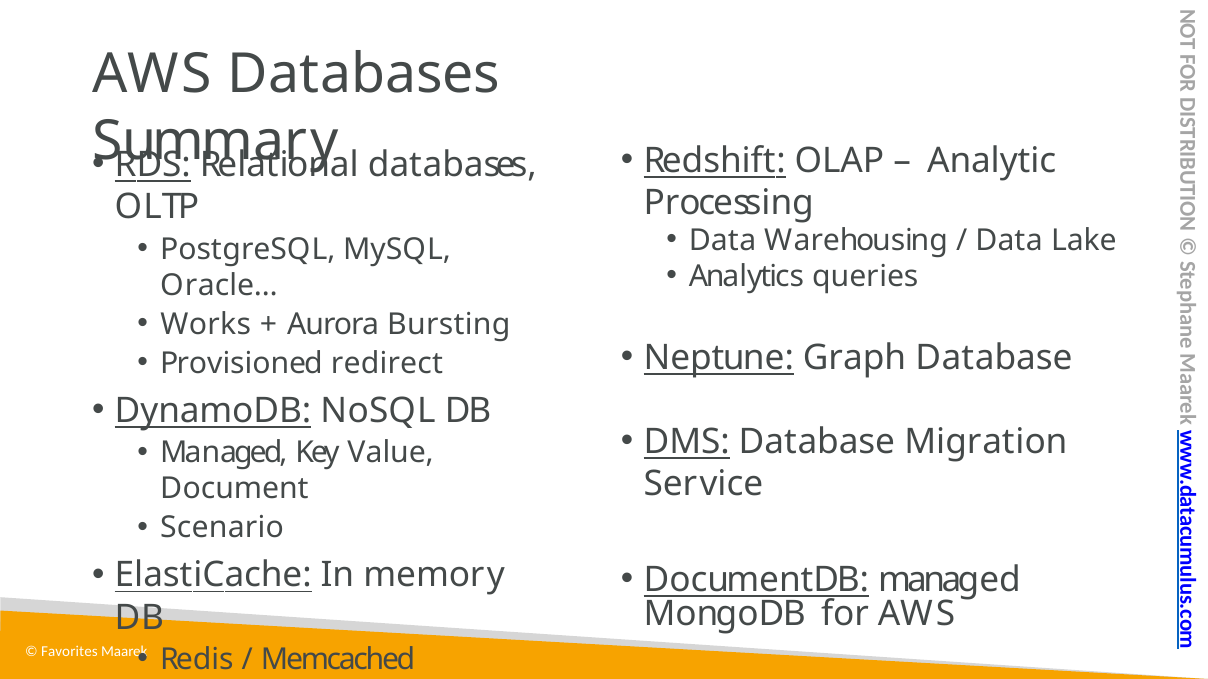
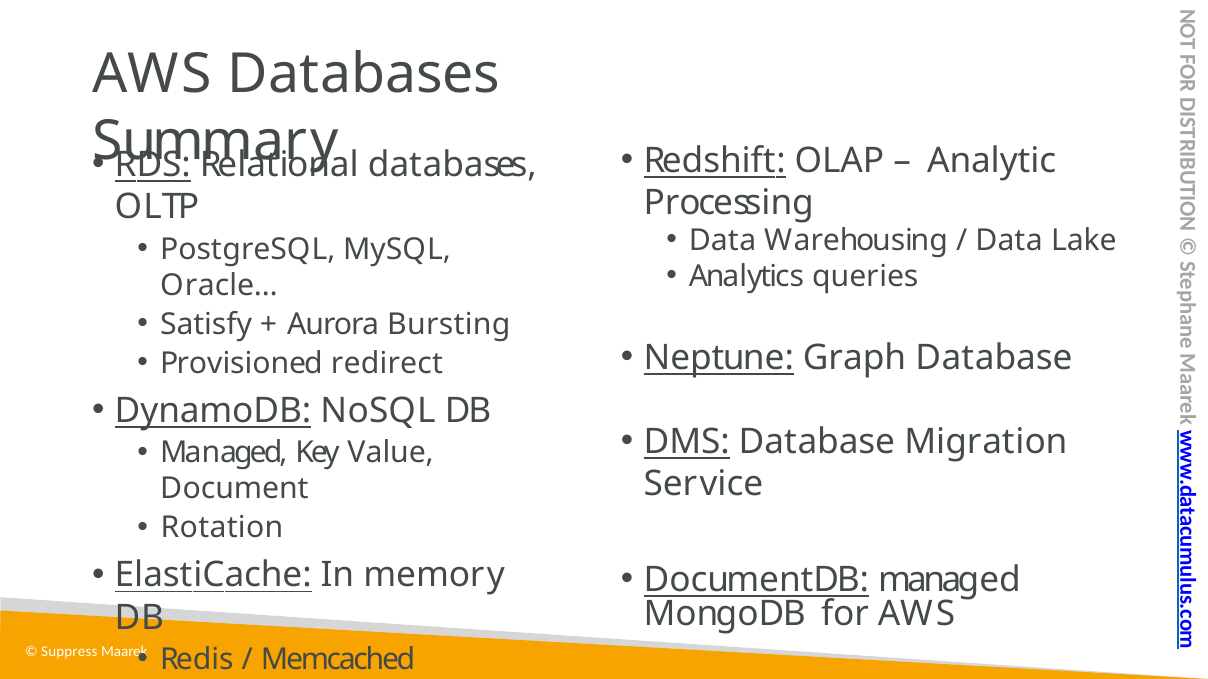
Works: Works -> Satisfy
Scenario: Scenario -> Rotation
Favorites: Favorites -> Suppress
